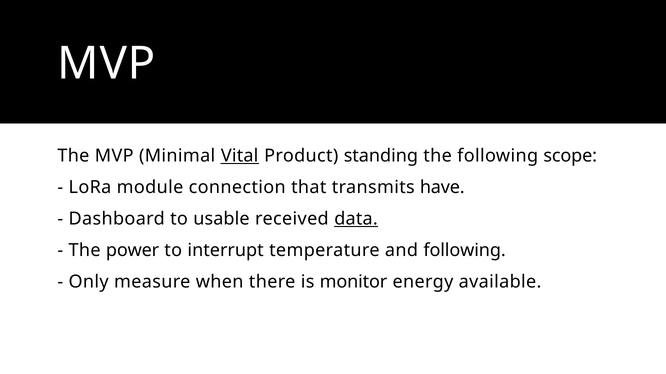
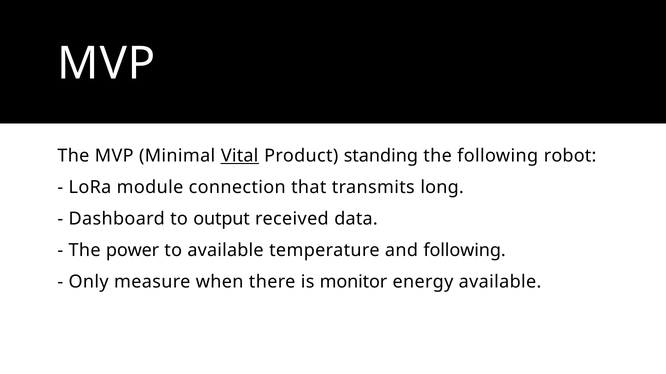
scope: scope -> robot
have: have -> long
usable: usable -> output
data underline: present -> none
to interrupt: interrupt -> available
